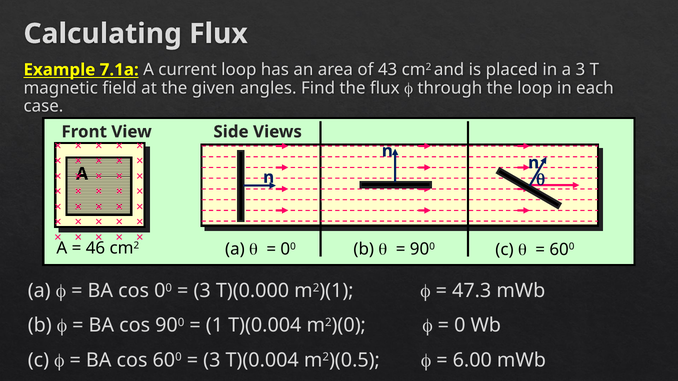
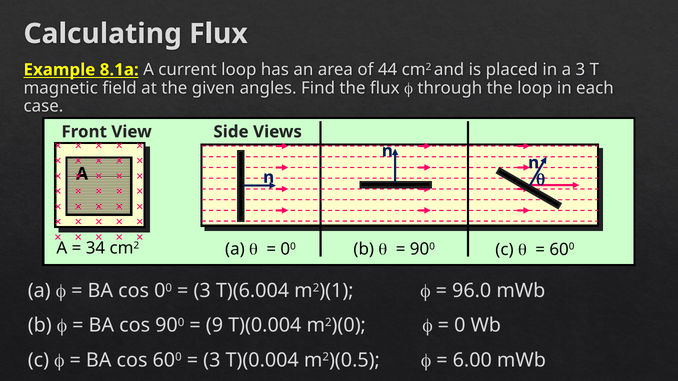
7.1a: 7.1a -> 8.1a
43: 43 -> 44
46: 46 -> 34
T)(0.000: T)(0.000 -> T)(6.004
47.3: 47.3 -> 96.0
1: 1 -> 9
